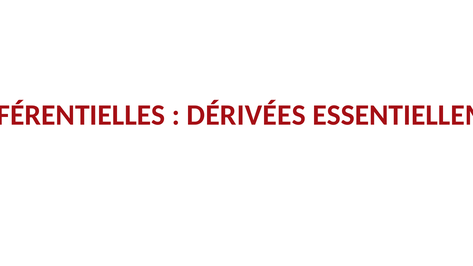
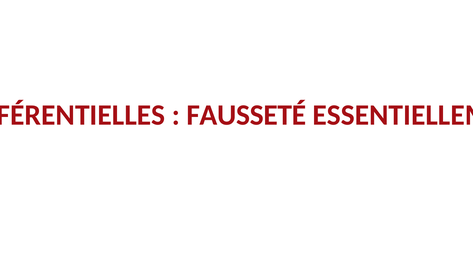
DÉRIVÉES: DÉRIVÉES -> FAUSSETÉ
